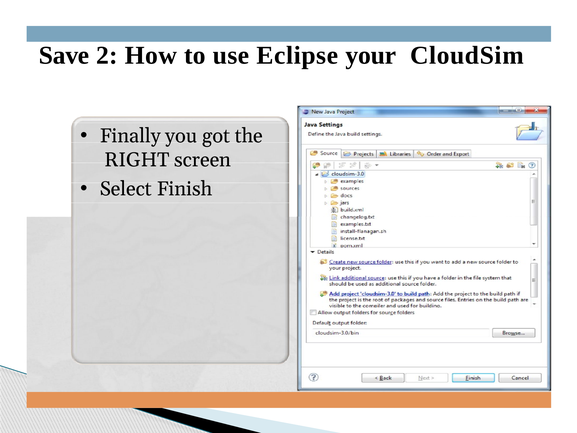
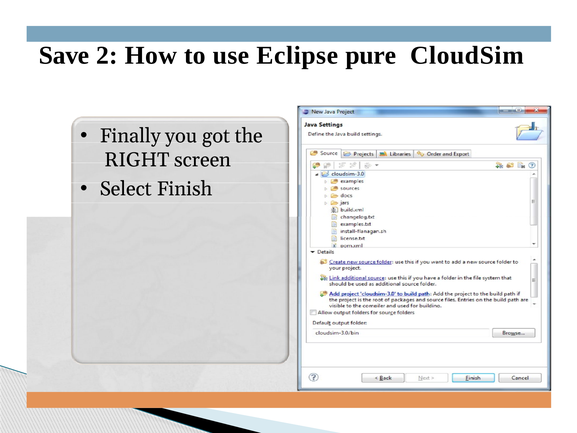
your: your -> pure
